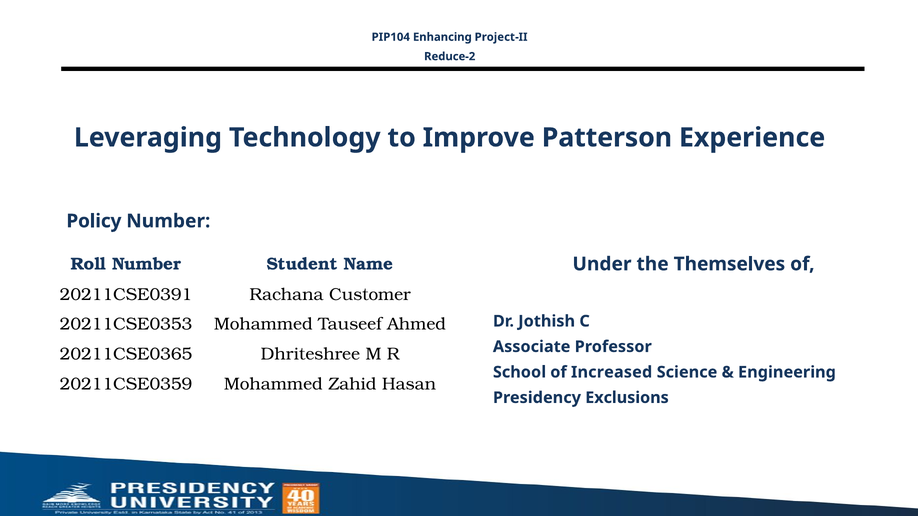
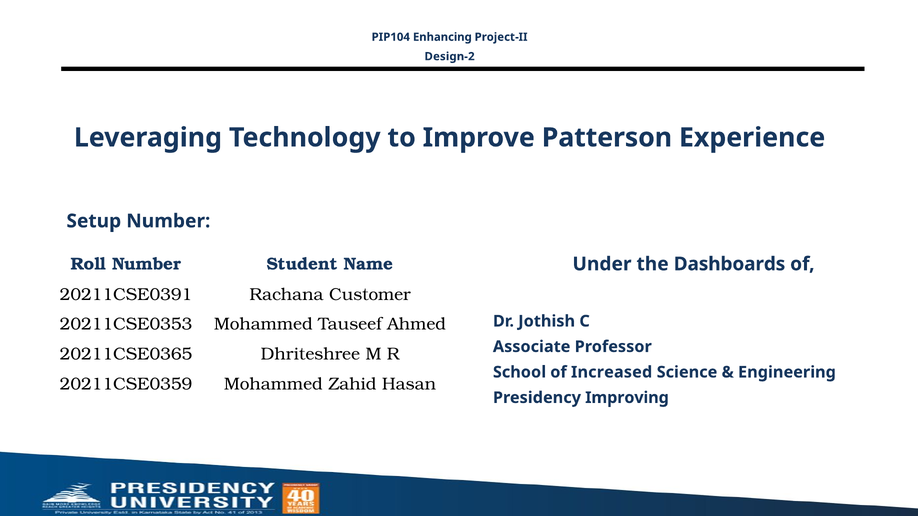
Reduce-2: Reduce-2 -> Design-2
Policy: Policy -> Setup
Themselves: Themselves -> Dashboards
Exclusions: Exclusions -> Improving
